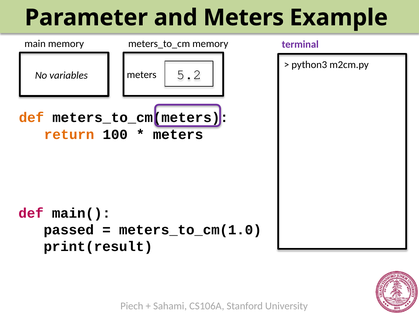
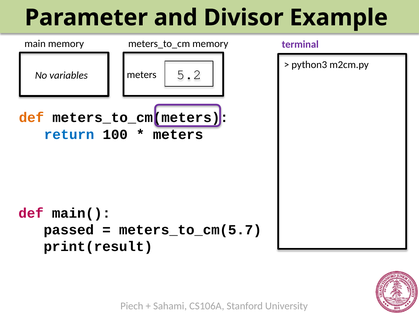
and Meters: Meters -> Divisor
return colour: orange -> blue
meters_to_cm(1.0: meters_to_cm(1.0 -> meters_to_cm(5.7
